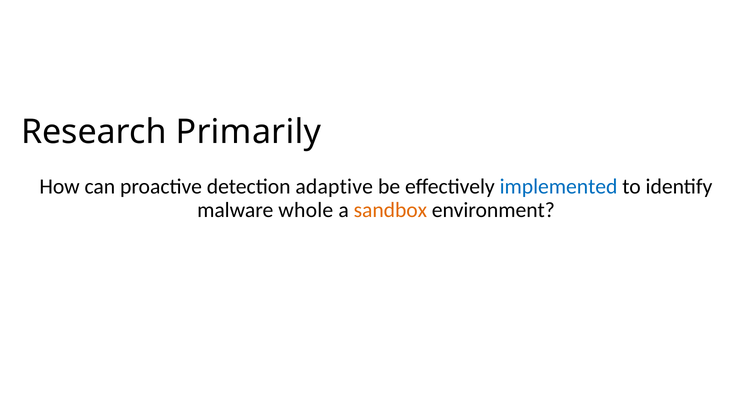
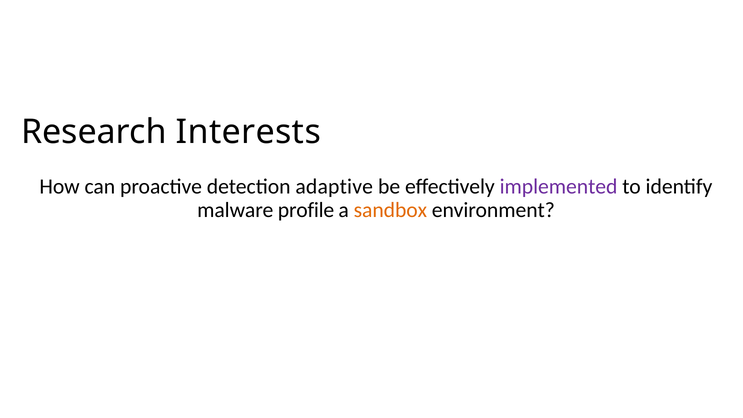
Primarily: Primarily -> Interests
implemented colour: blue -> purple
whole: whole -> profile
